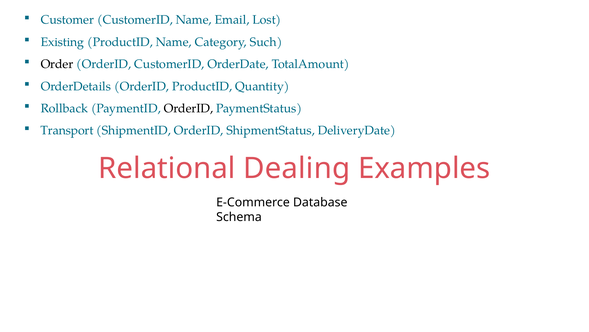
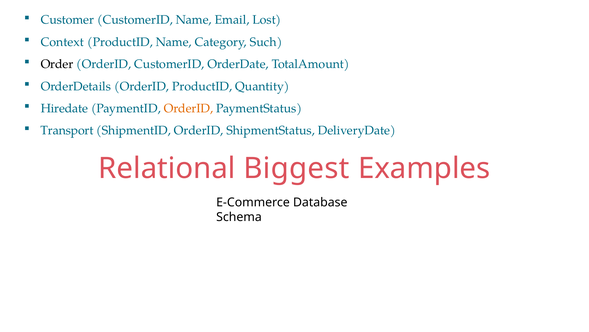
Existing: Existing -> Context
Rollback: Rollback -> Hiredate
OrderID at (188, 108) colour: black -> orange
Dealing: Dealing -> Biggest
